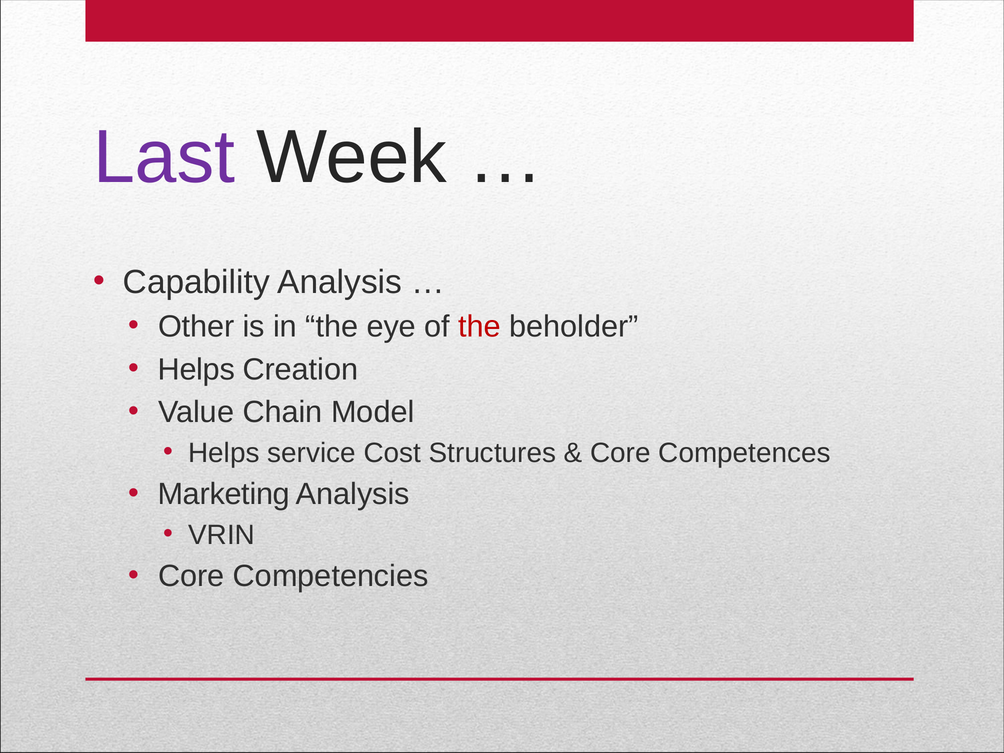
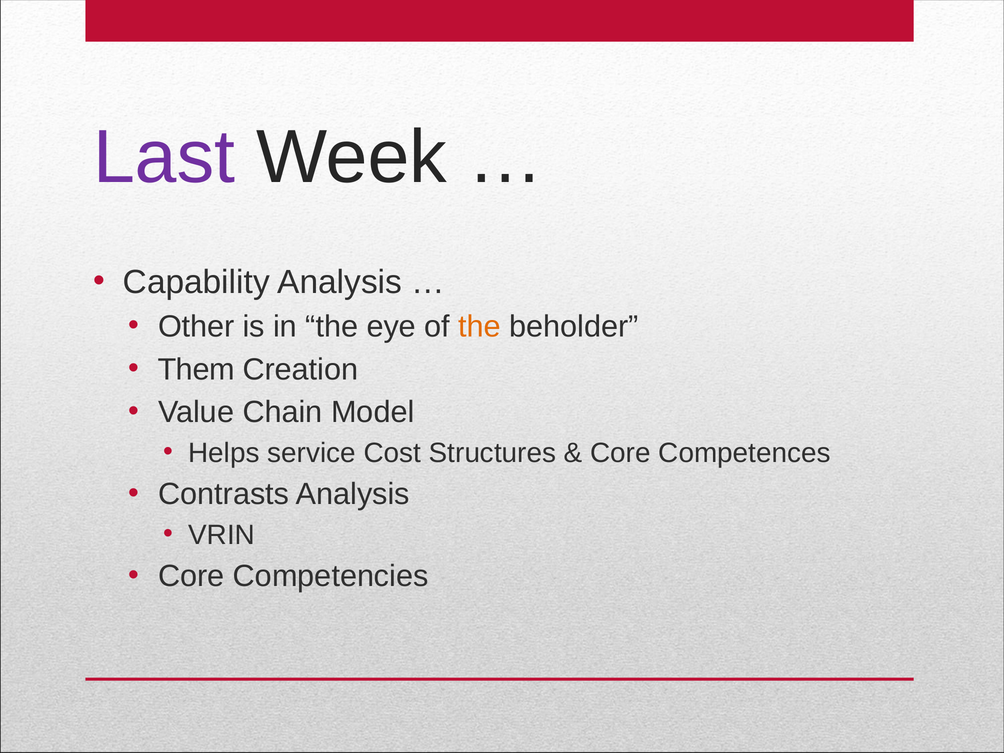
the at (480, 326) colour: red -> orange
Helps at (196, 369): Helps -> Them
Marketing: Marketing -> Contrasts
